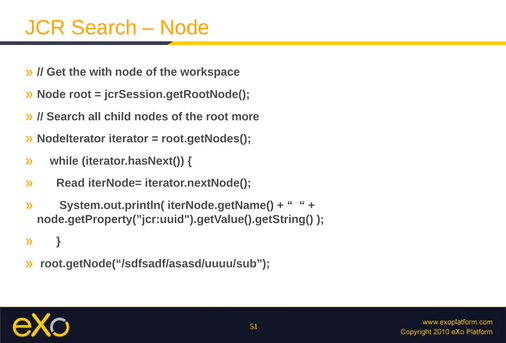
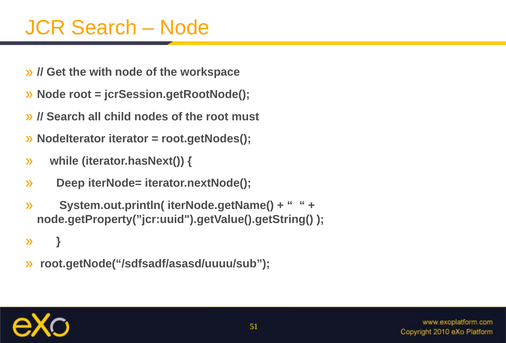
more: more -> must
Read: Read -> Deep
